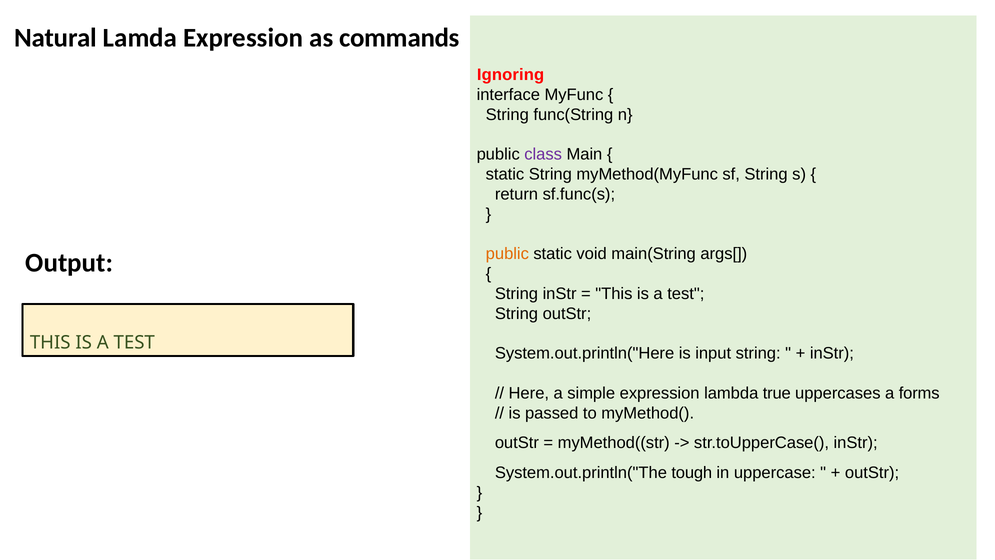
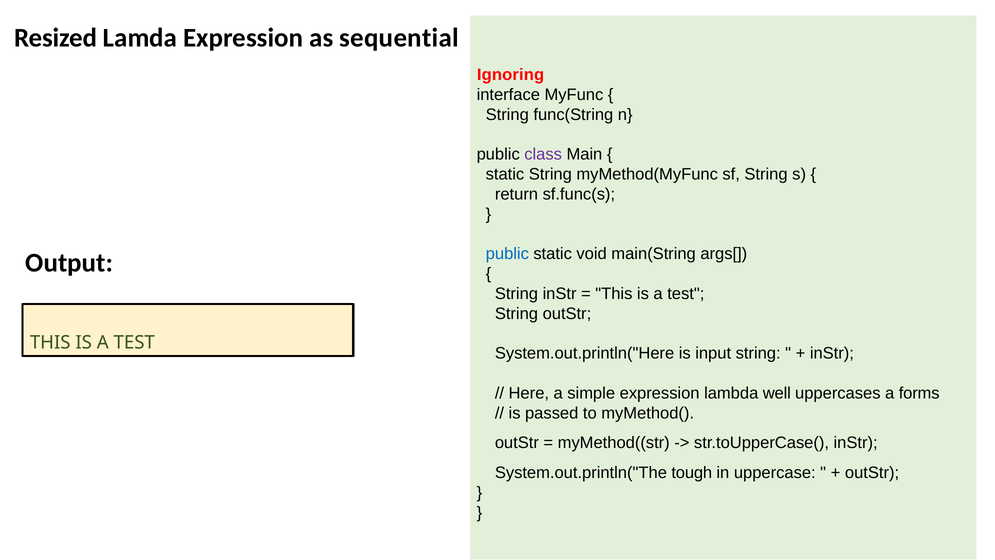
Natural: Natural -> Resized
commands: commands -> sequential
public at (507, 254) colour: orange -> blue
true: true -> well
